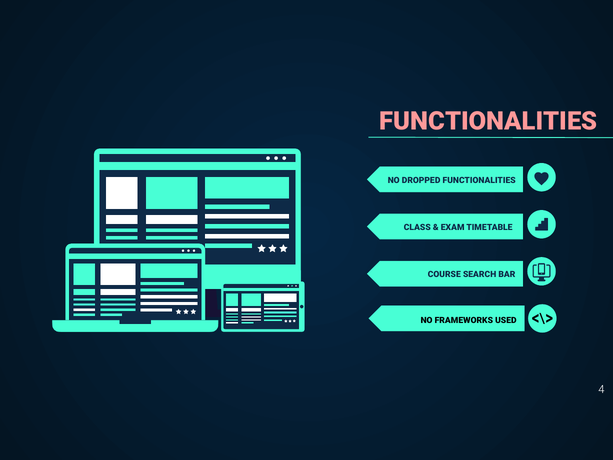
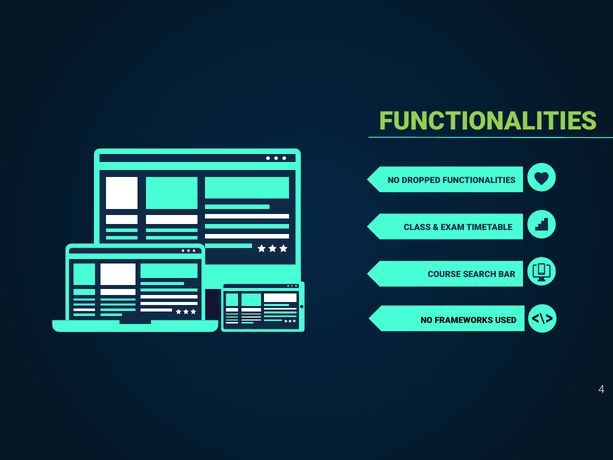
FUNCTIONALITIES at (488, 121) colour: pink -> light green
